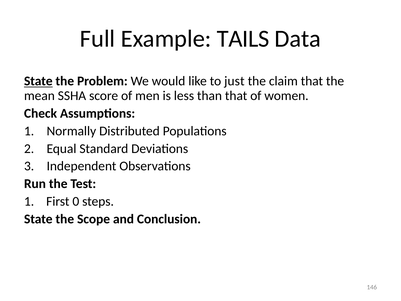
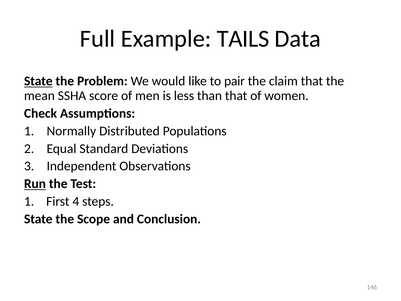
just: just -> pair
Run underline: none -> present
0: 0 -> 4
